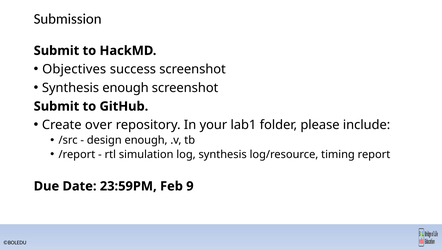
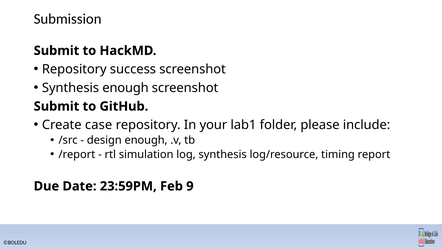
Objectives at (74, 69): Objectives -> Repository
over: over -> case
